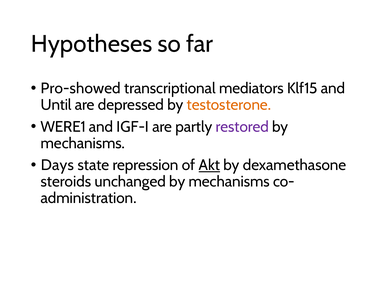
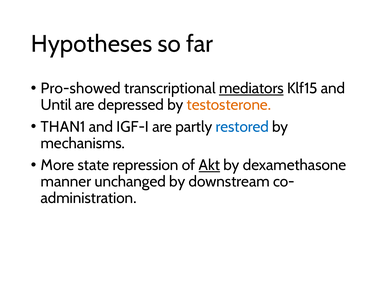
mediators underline: none -> present
WERE1: WERE1 -> THAN1
restored colour: purple -> blue
Days: Days -> More
steroids: steroids -> manner
unchanged by mechanisms: mechanisms -> downstream
